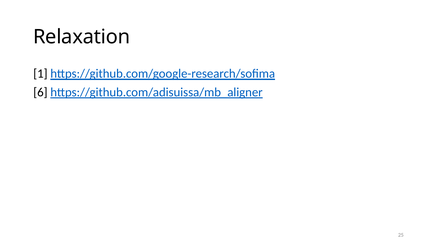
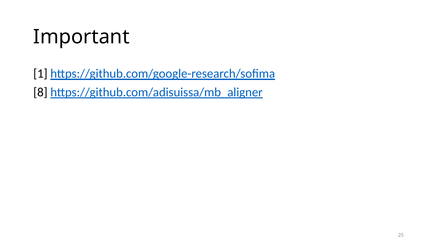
Relaxation: Relaxation -> Important
6: 6 -> 8
